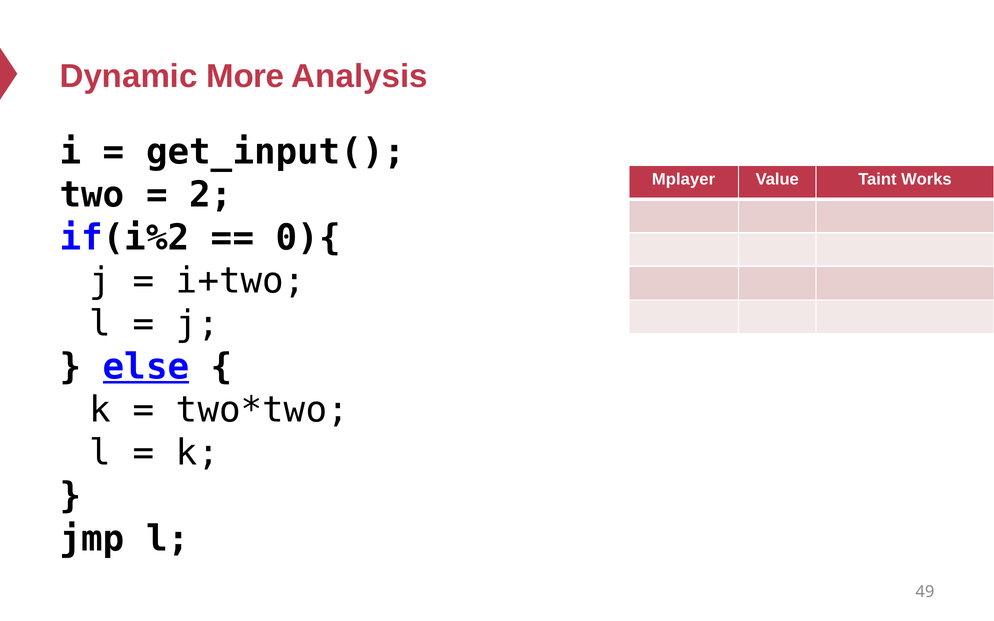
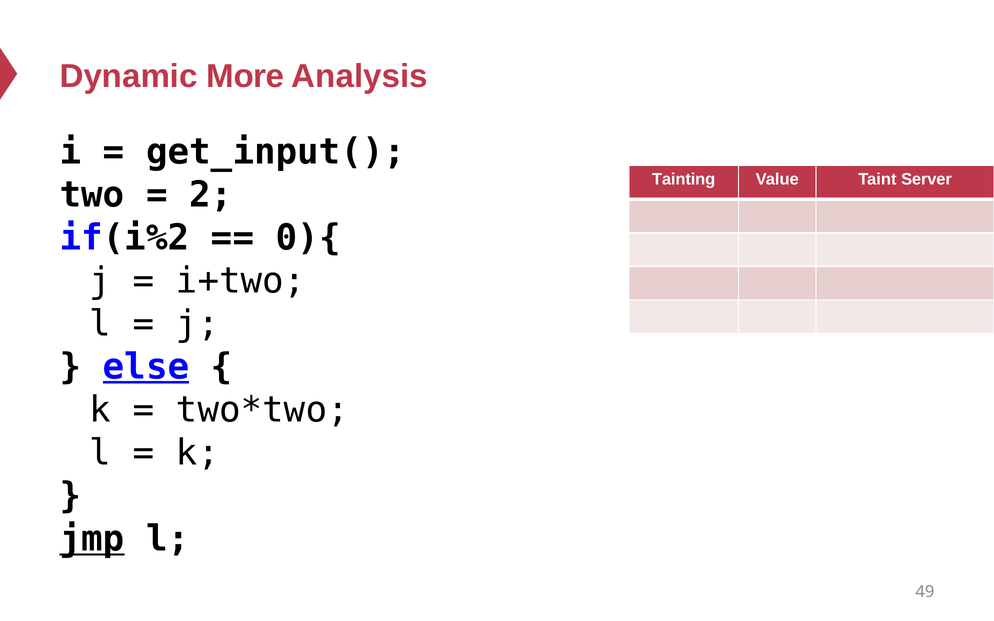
Mplayer: Mplayer -> Tainting
Works: Works -> Server
jmp underline: none -> present
